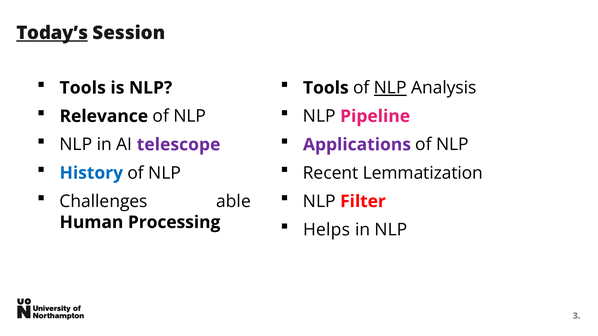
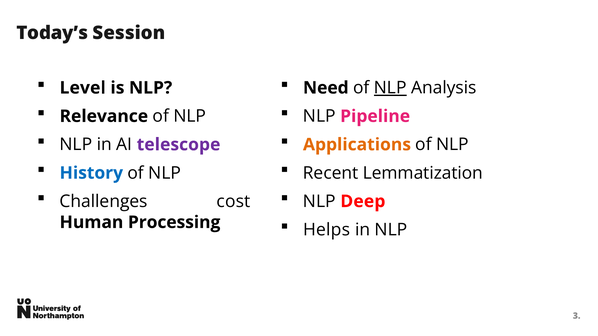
Today’s underline: present -> none
Tools at (83, 88): Tools -> Level
Tools at (326, 88): Tools -> Need
Applications colour: purple -> orange
able: able -> cost
Filter: Filter -> Deep
